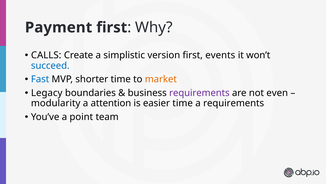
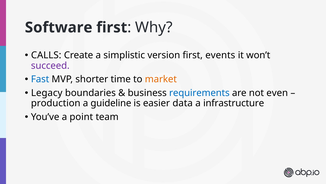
Payment: Payment -> Software
succeed colour: blue -> purple
requirements at (199, 93) colour: purple -> blue
modularity: modularity -> production
attention: attention -> guideline
easier time: time -> data
a requirements: requirements -> infrastructure
